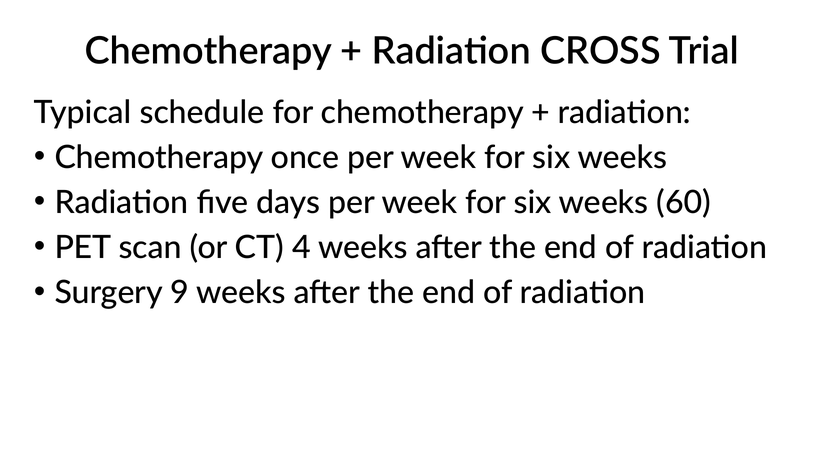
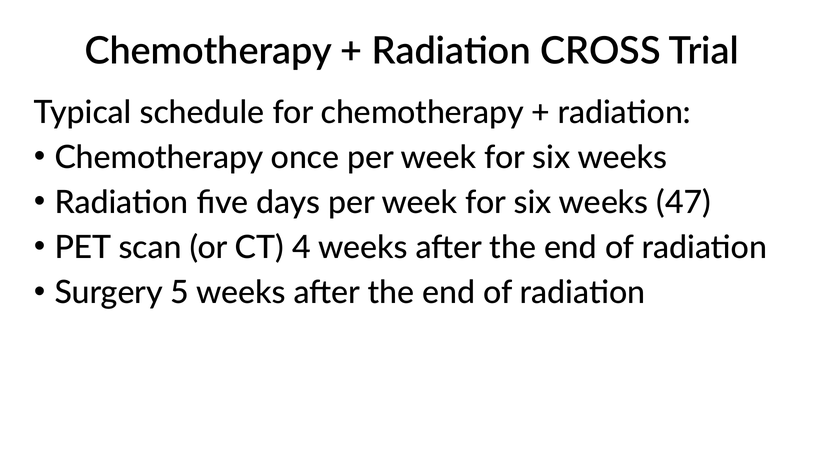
60: 60 -> 47
9: 9 -> 5
